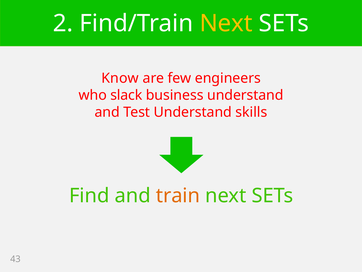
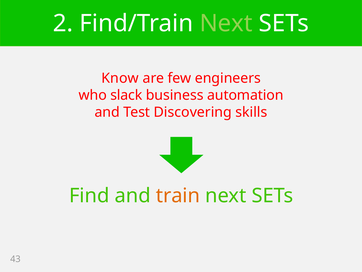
Next at (226, 23) colour: yellow -> light green
business understand: understand -> automation
Test Understand: Understand -> Discovering
